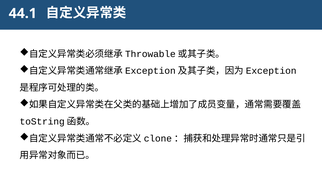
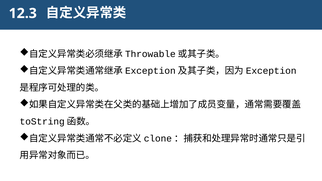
44.1: 44.1 -> 12.3
